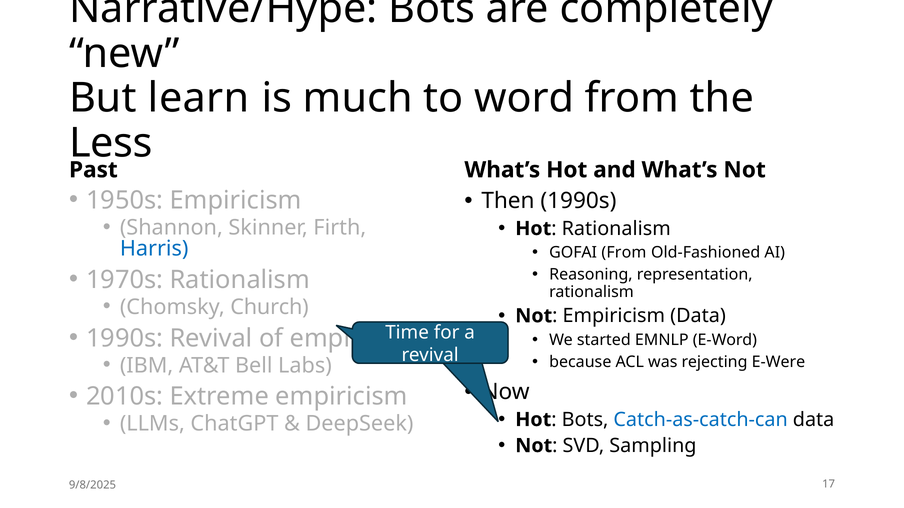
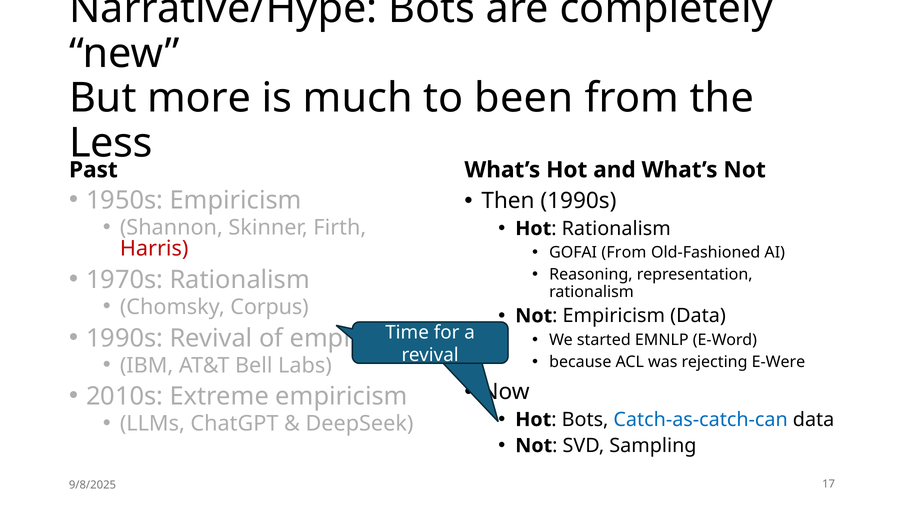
learn: learn -> more
word: word -> been
Harris colour: blue -> red
Church: Church -> Corpus
